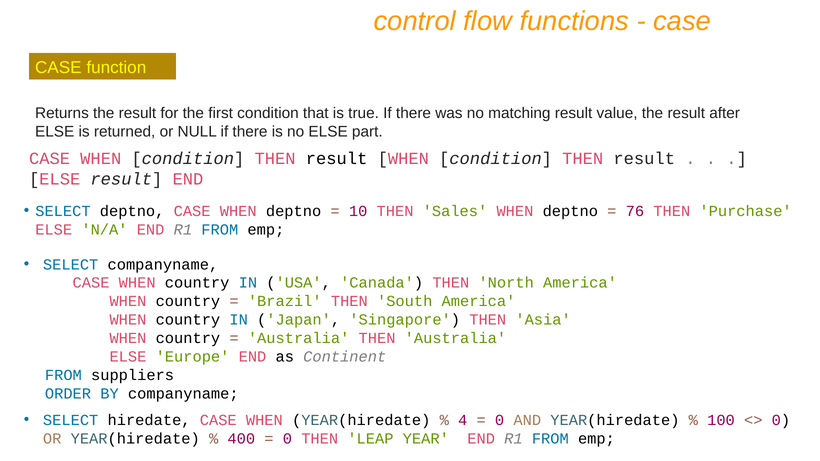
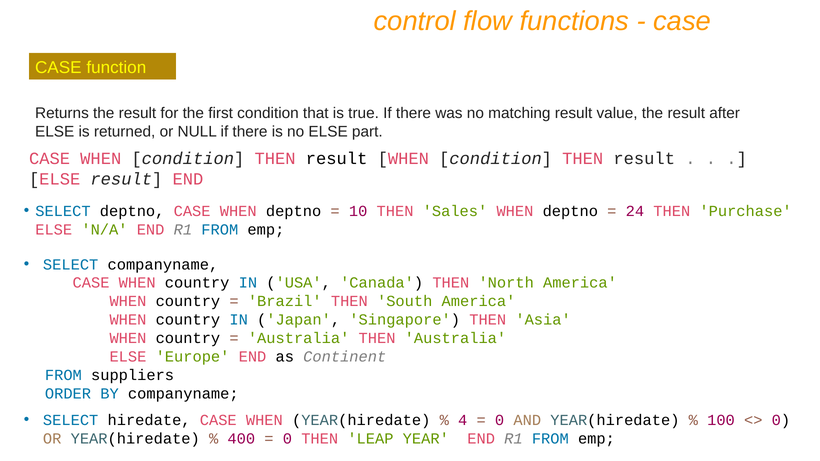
76: 76 -> 24
